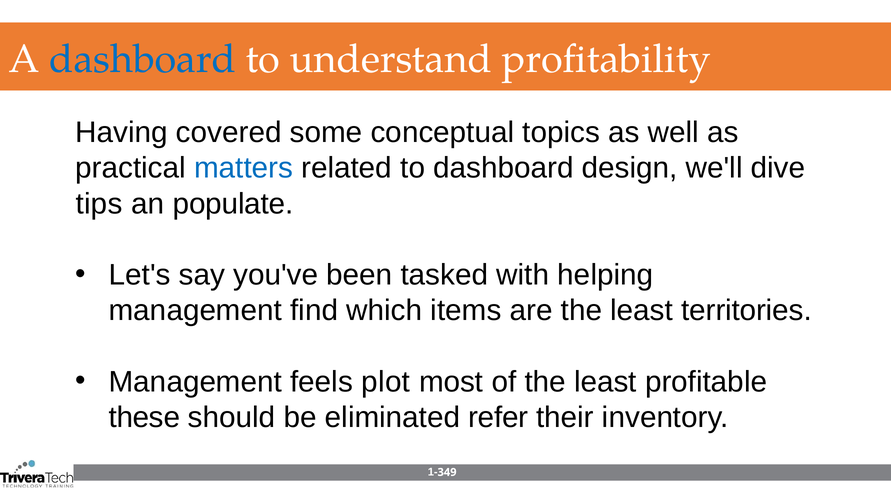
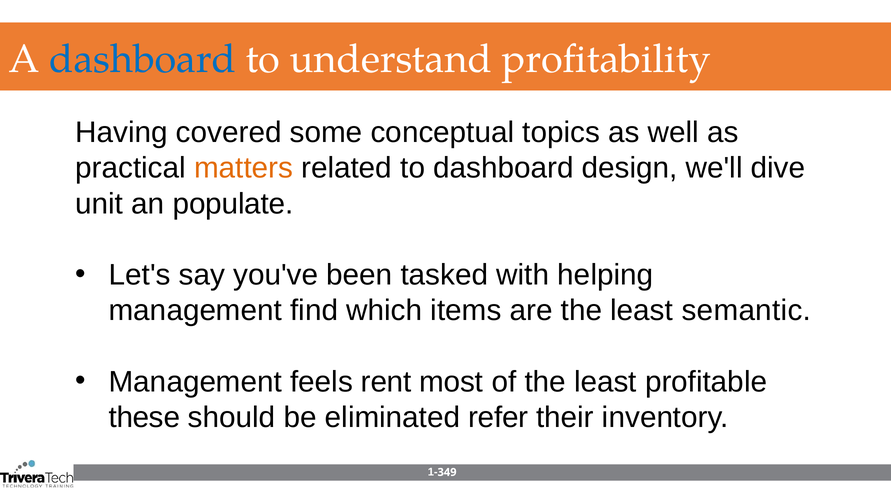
matters colour: blue -> orange
tips: tips -> unit
territories: territories -> semantic
plot: plot -> rent
